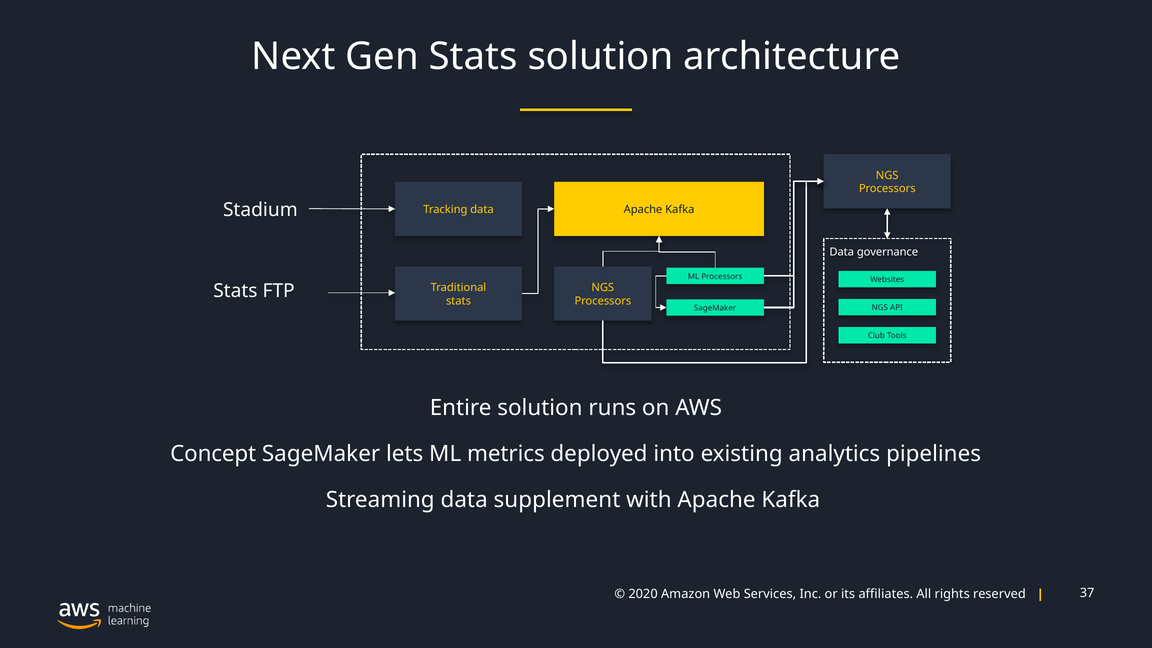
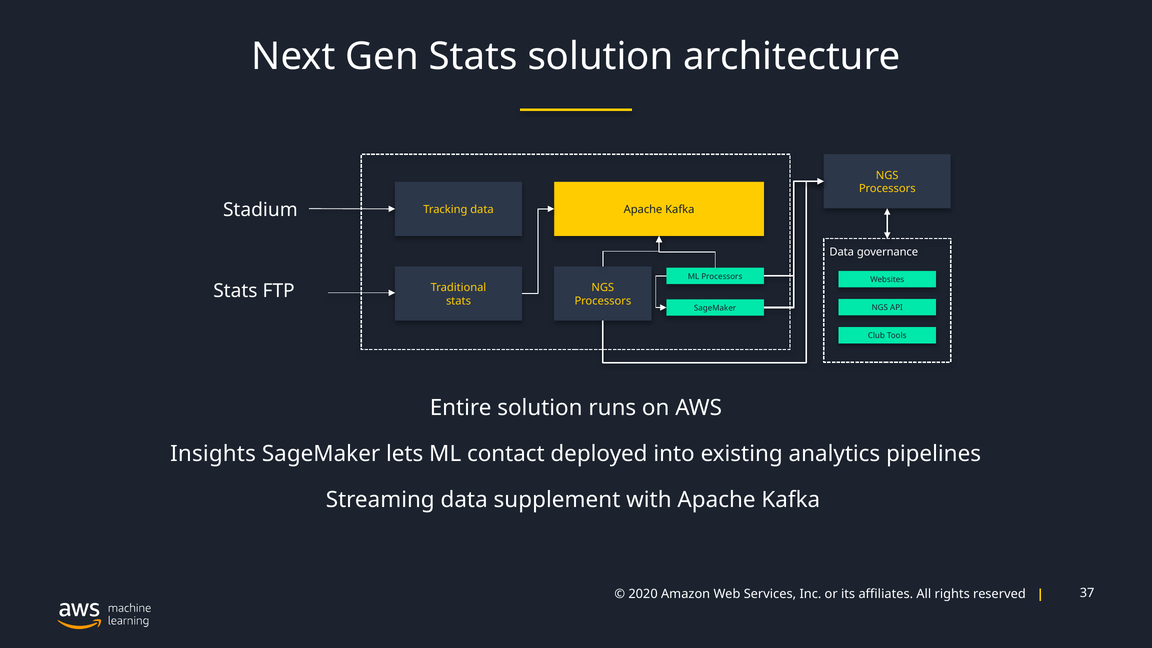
Concept: Concept -> Insights
metrics: metrics -> contact
